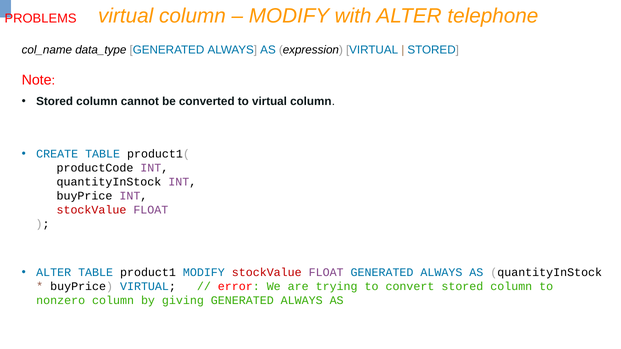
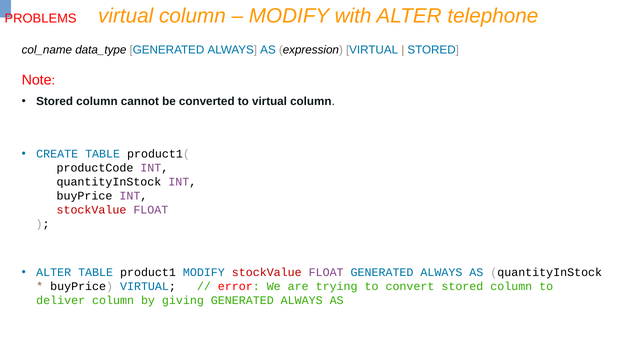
nonzero: nonzero -> deliver
